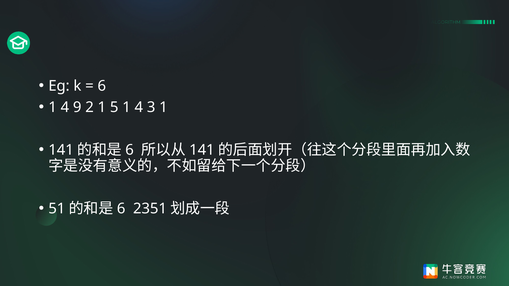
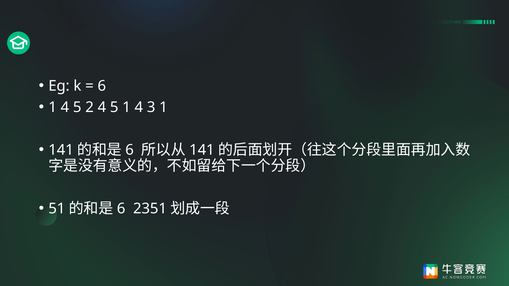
1 4 9: 9 -> 5
2 1: 1 -> 4
